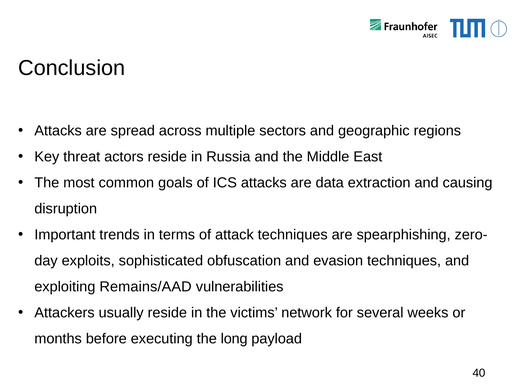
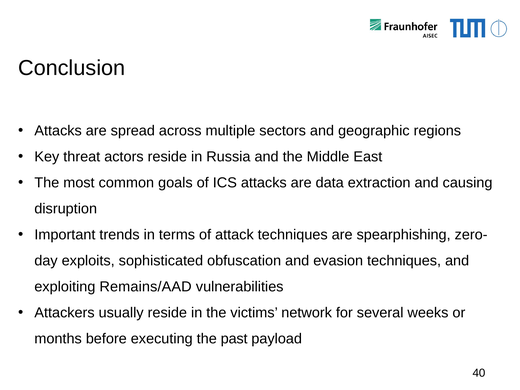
long: long -> past
